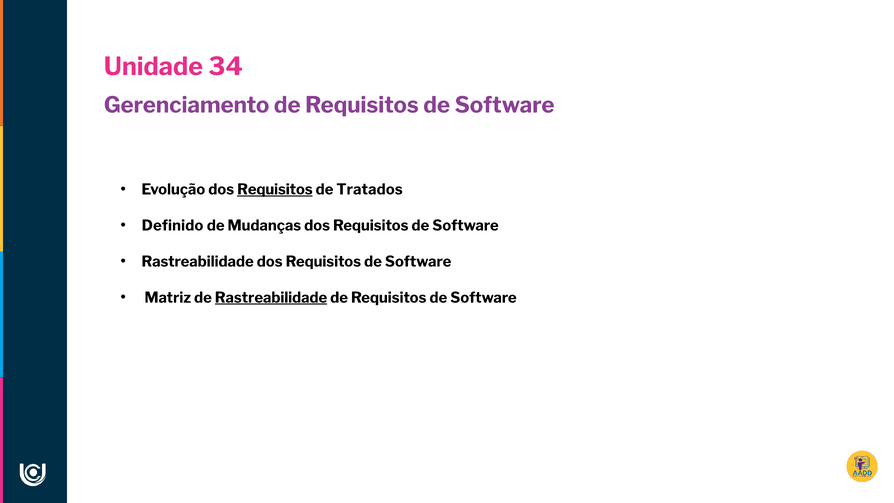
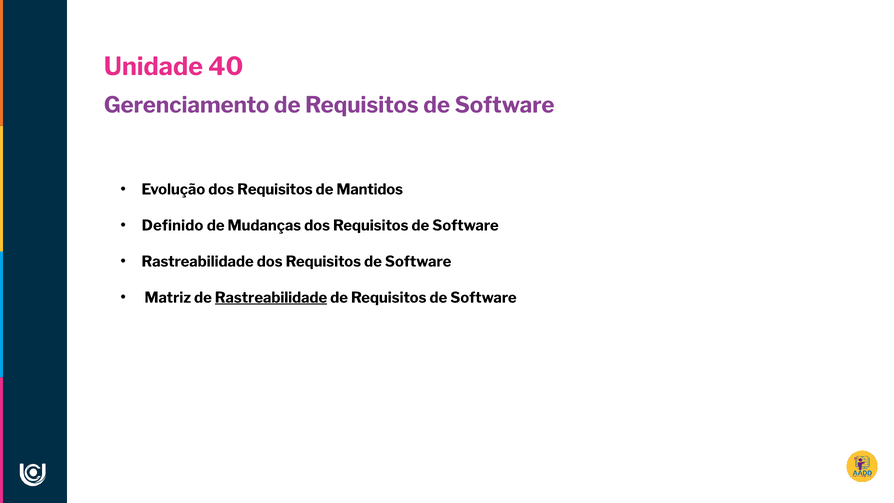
34: 34 -> 40
Requisitos at (275, 189) underline: present -> none
Tratados: Tratados -> Mantidos
